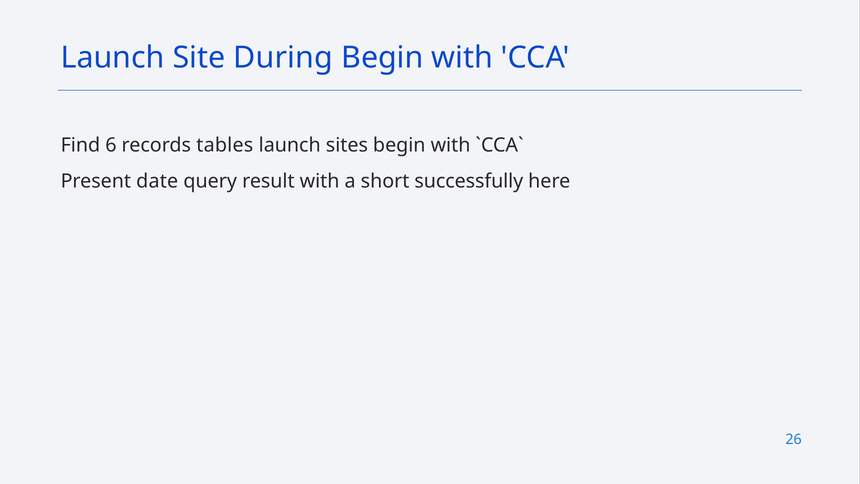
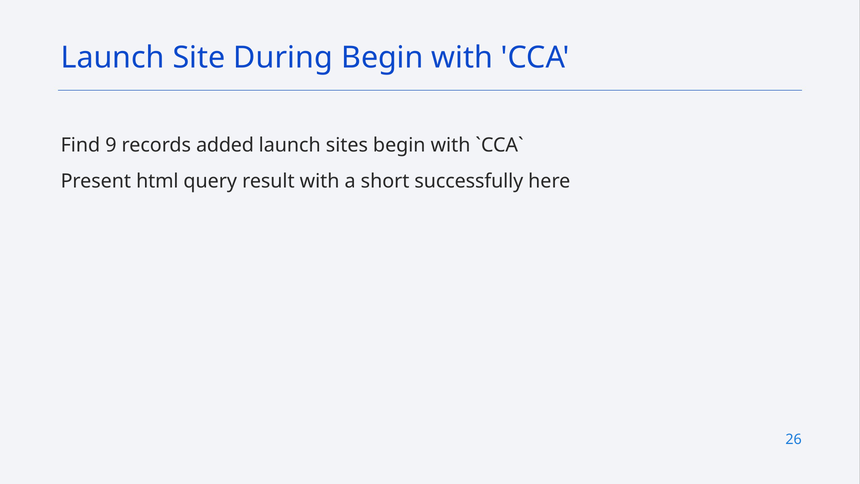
6: 6 -> 9
tables: tables -> added
date: date -> html
